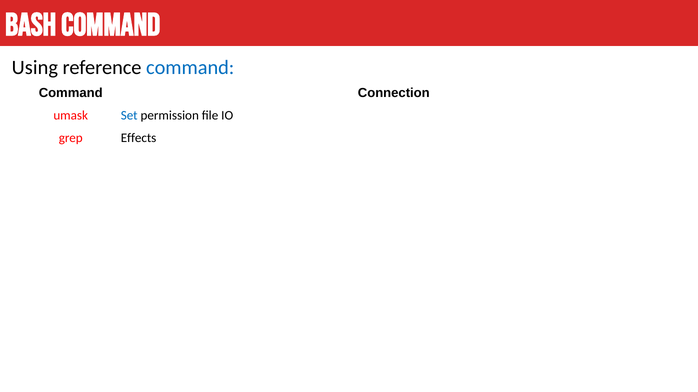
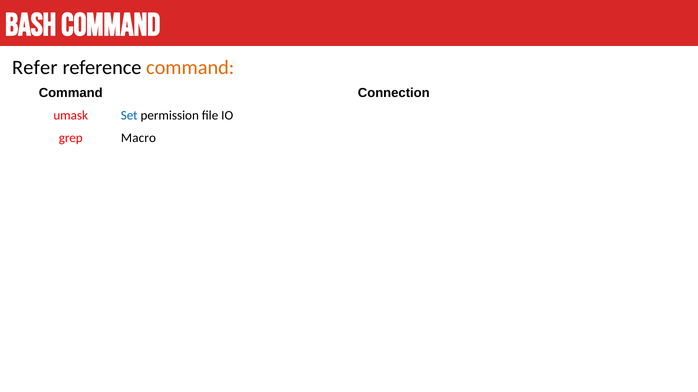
Using: Using -> Refer
command at (190, 68) colour: blue -> orange
Effects: Effects -> Macro
